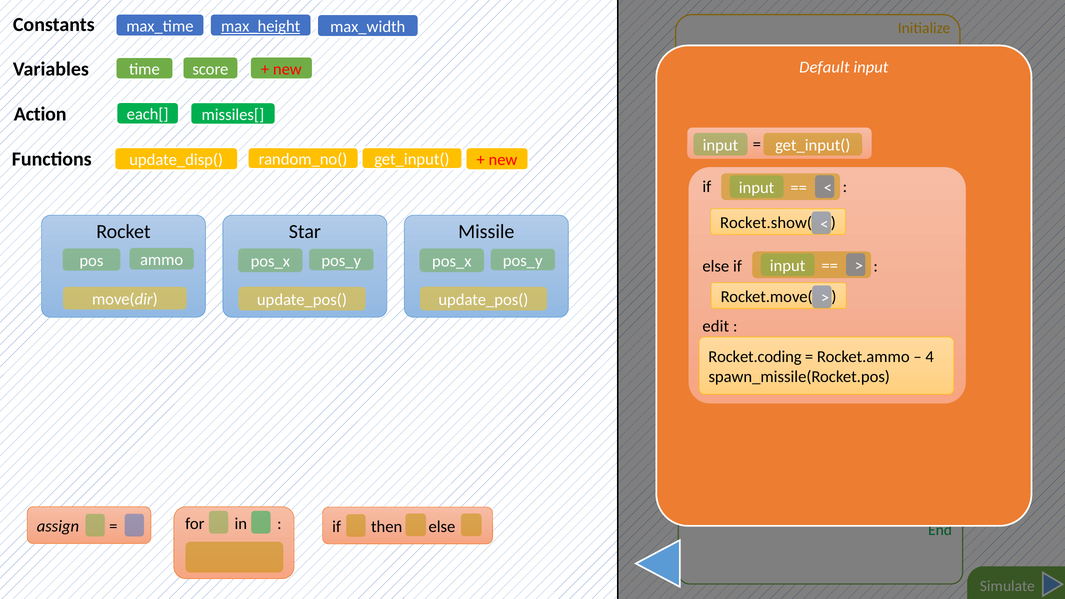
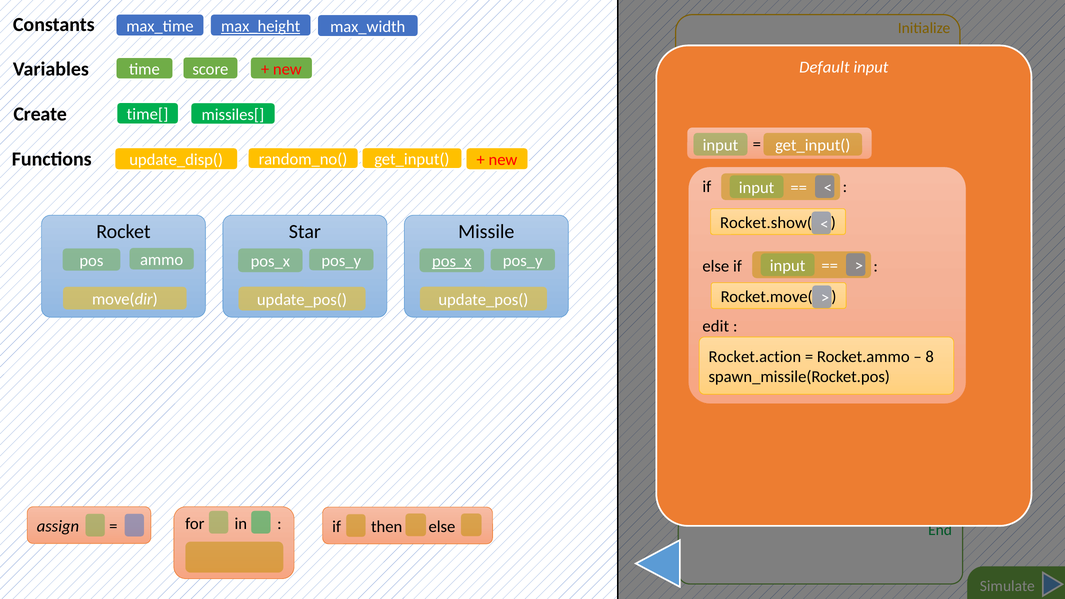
Action: Action -> Create
each[: each[ -> time[
pos_x at (452, 261) underline: none -> present
Rocket.coding: Rocket.coding -> Rocket.action
4: 4 -> 8
